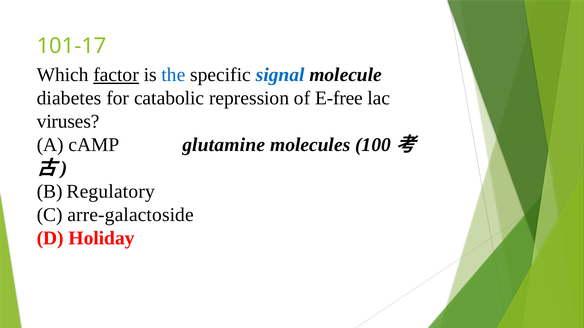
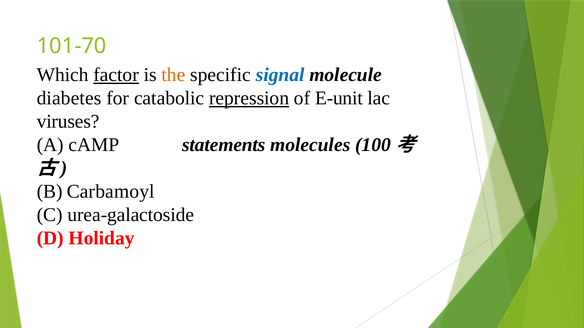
101-17: 101-17 -> 101-70
the colour: blue -> orange
repression underline: none -> present
E-free: E-free -> E-unit
glutamine: glutamine -> statements
Regulatory: Regulatory -> Carbamoyl
arre-galactoside: arre-galactoside -> urea-galactoside
